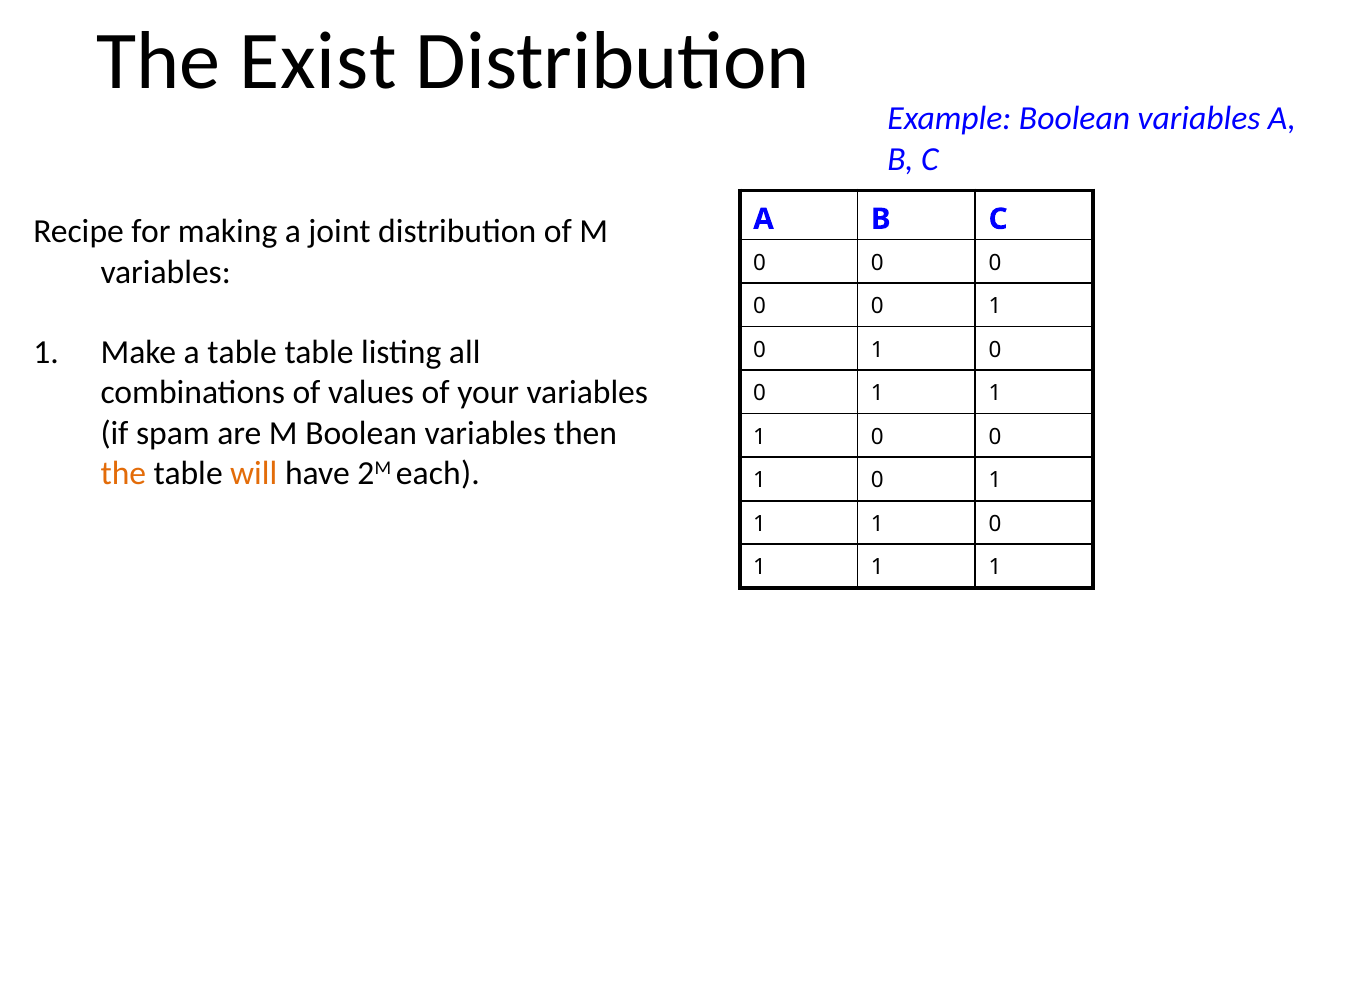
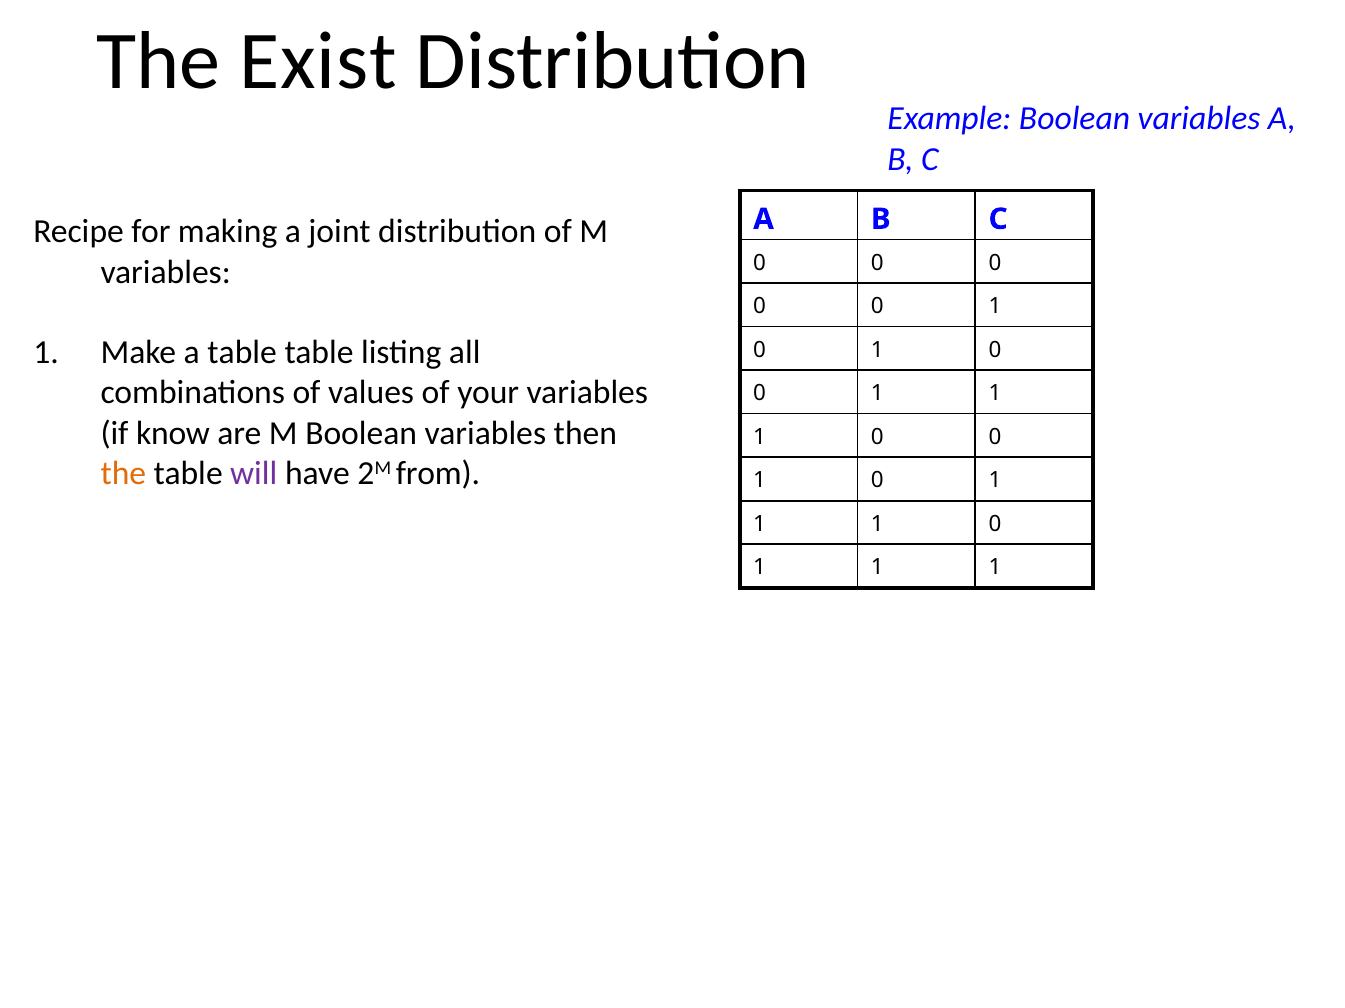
spam: spam -> know
will colour: orange -> purple
each: each -> from
